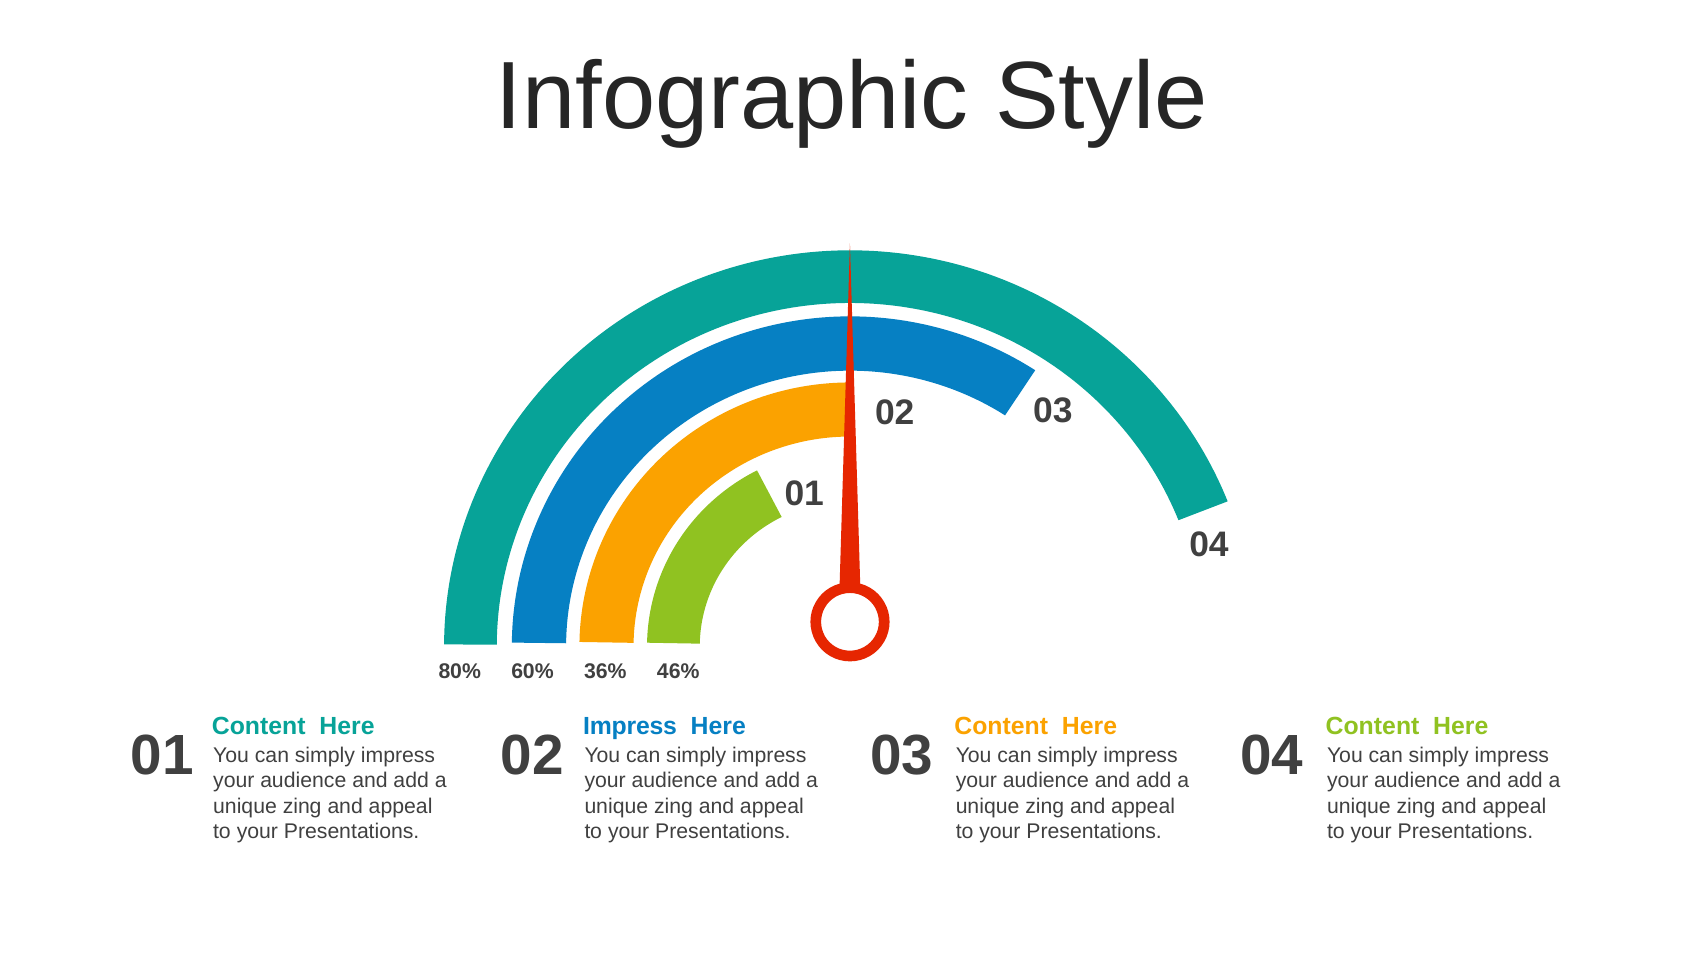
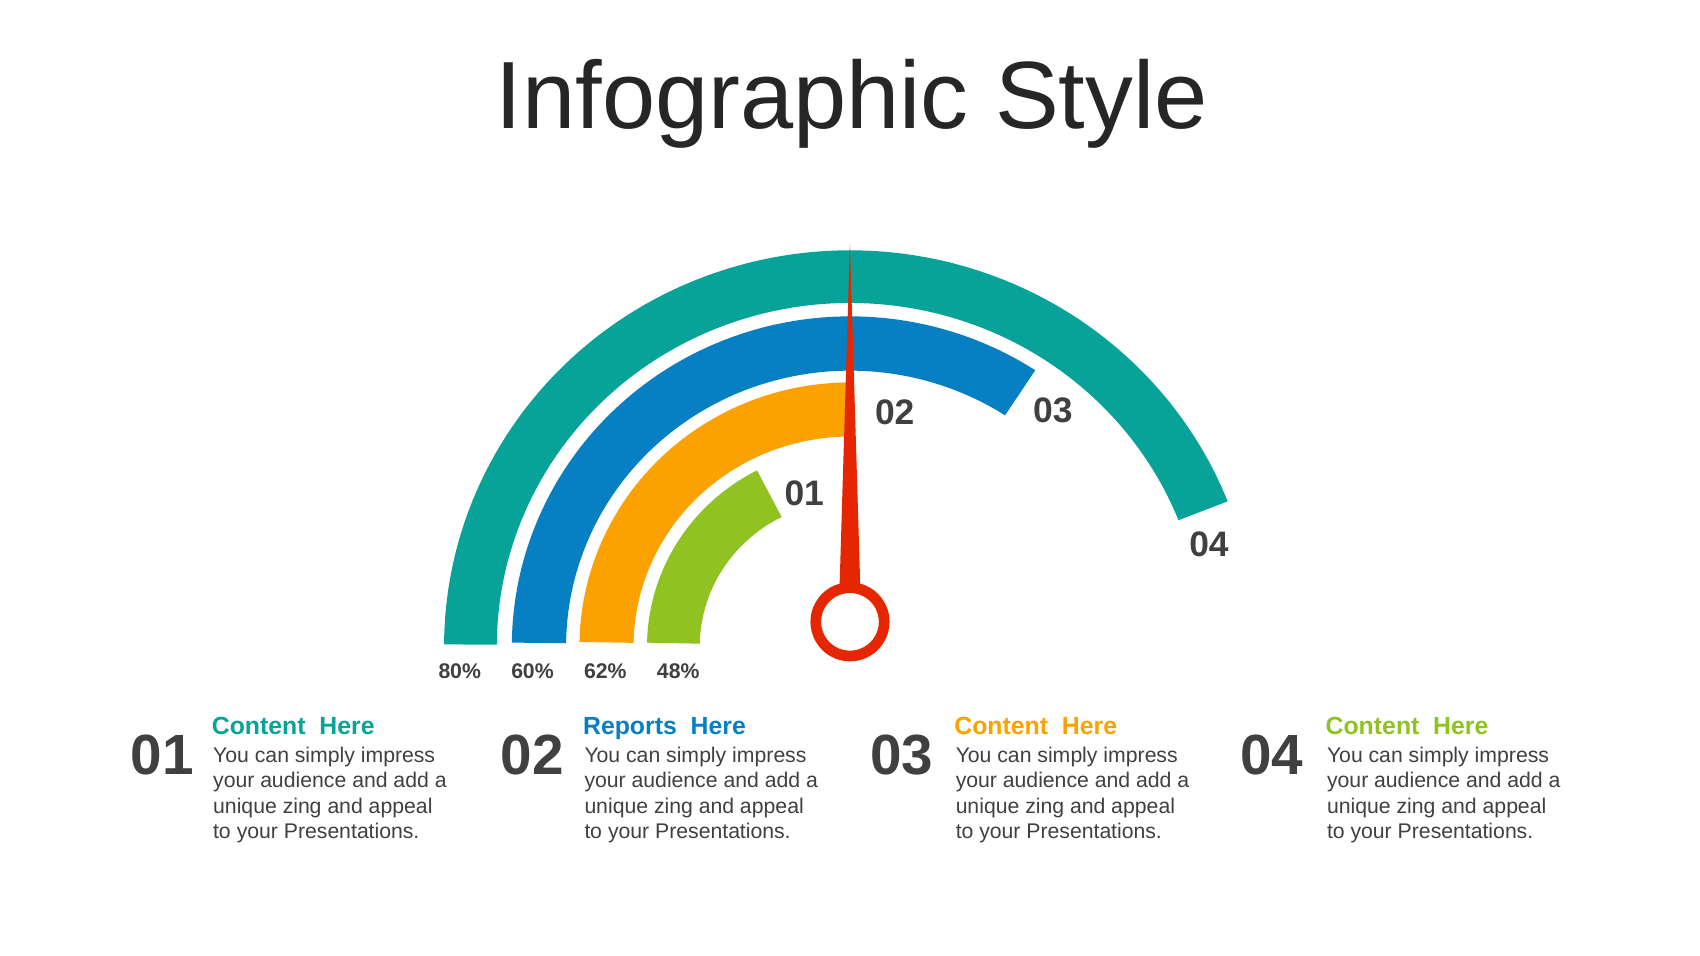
36%: 36% -> 62%
46%: 46% -> 48%
Impress at (630, 727): Impress -> Reports
